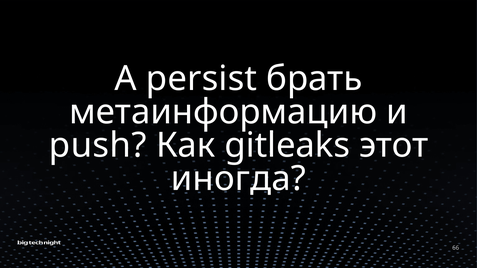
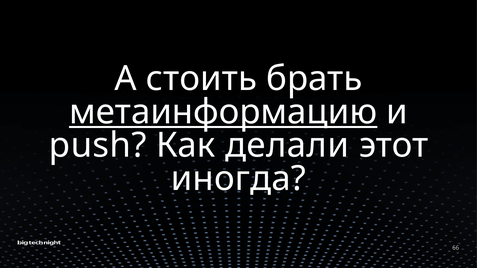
persist: persist -> стоить
метаинформацию underline: none -> present
gitleaks: gitleaks -> делали
